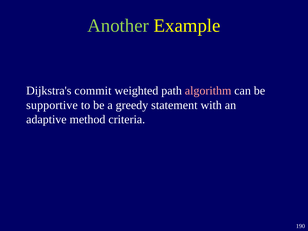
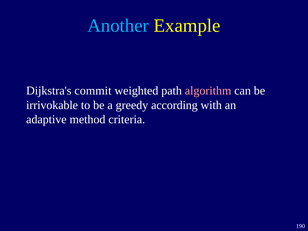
Another colour: light green -> light blue
supportive: supportive -> irrivokable
statement: statement -> according
